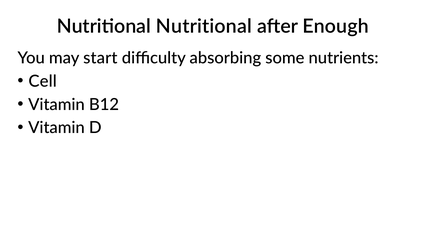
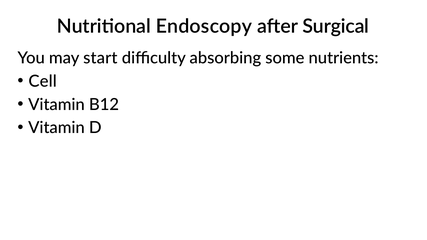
Nutritional Nutritional: Nutritional -> Endoscopy
Enough: Enough -> Surgical
